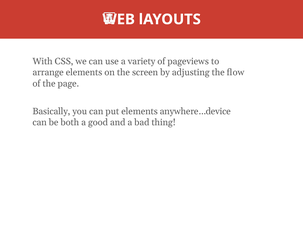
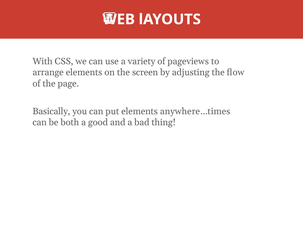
anywhere…device: anywhere…device -> anywhere…times
